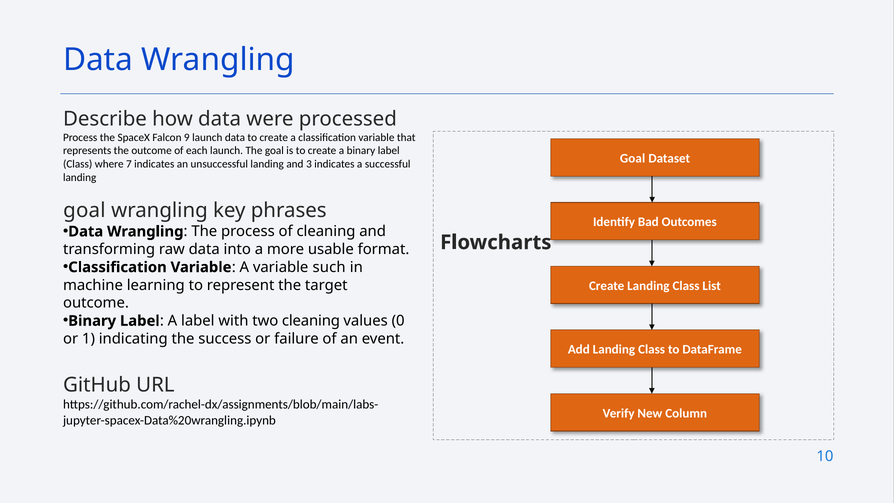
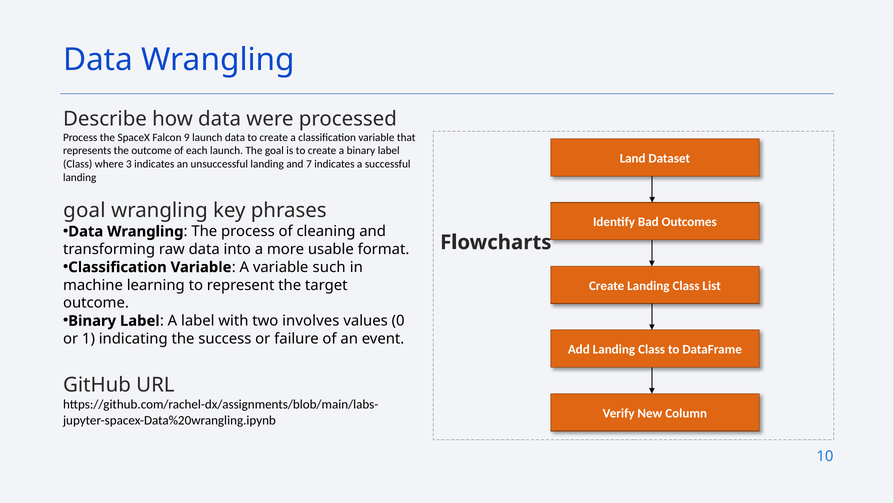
Goal at (633, 158): Goal -> Land
7: 7 -> 3
3: 3 -> 7
two cleaning: cleaning -> involves
